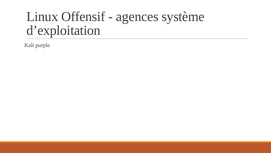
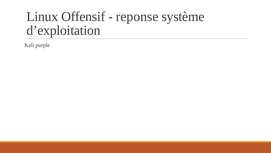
agences: agences -> reponse
